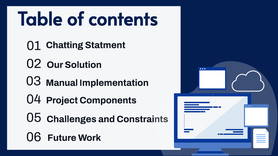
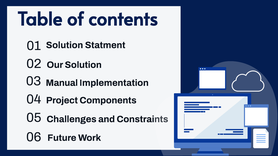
Chatting at (65, 45): Chatting -> Solution
